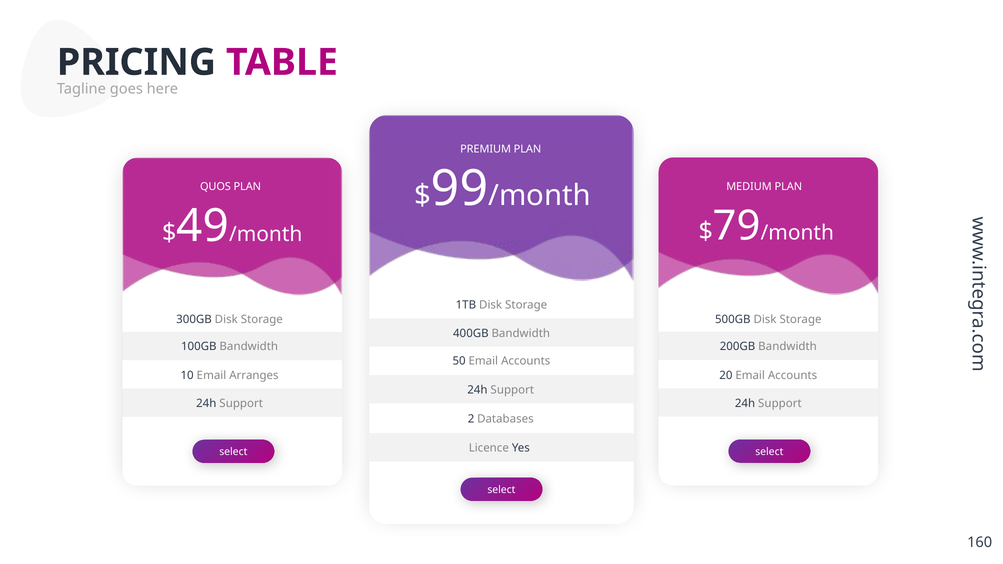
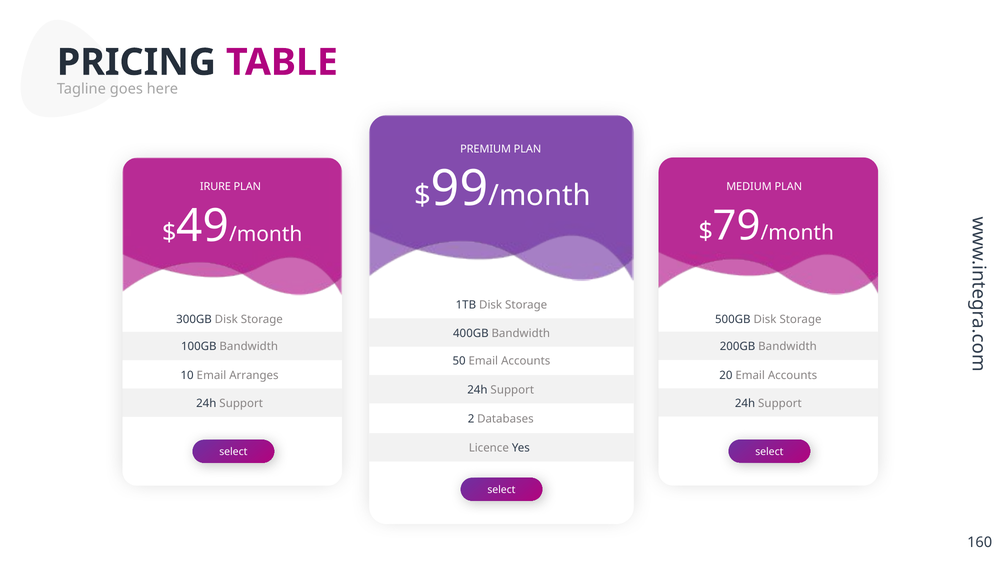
QUOS: QUOS -> IRURE
